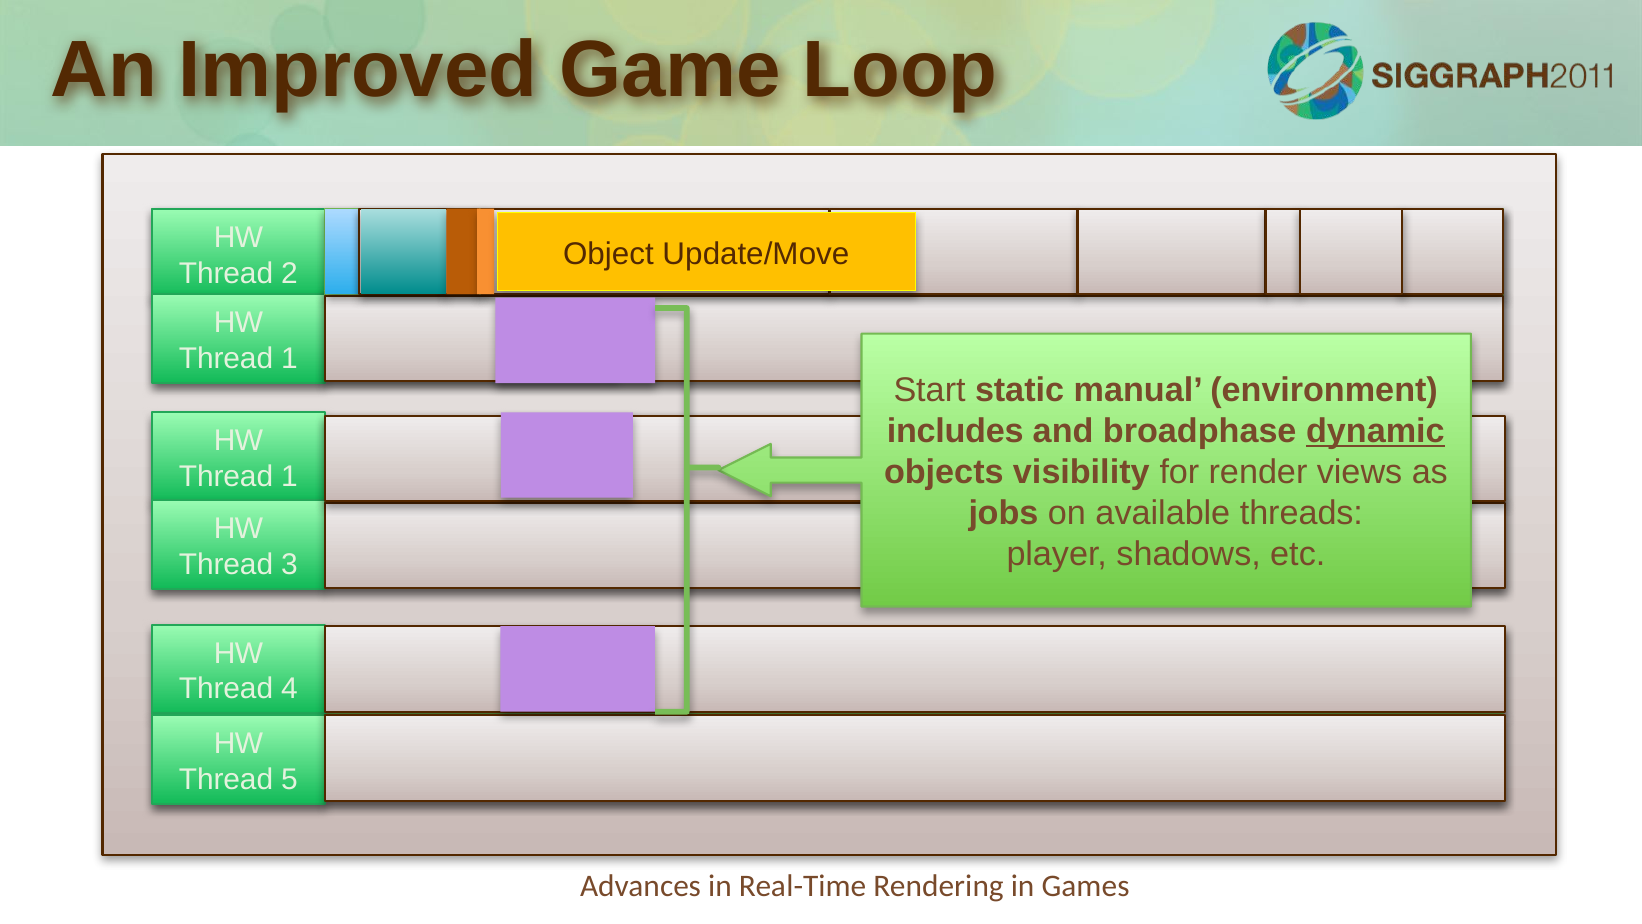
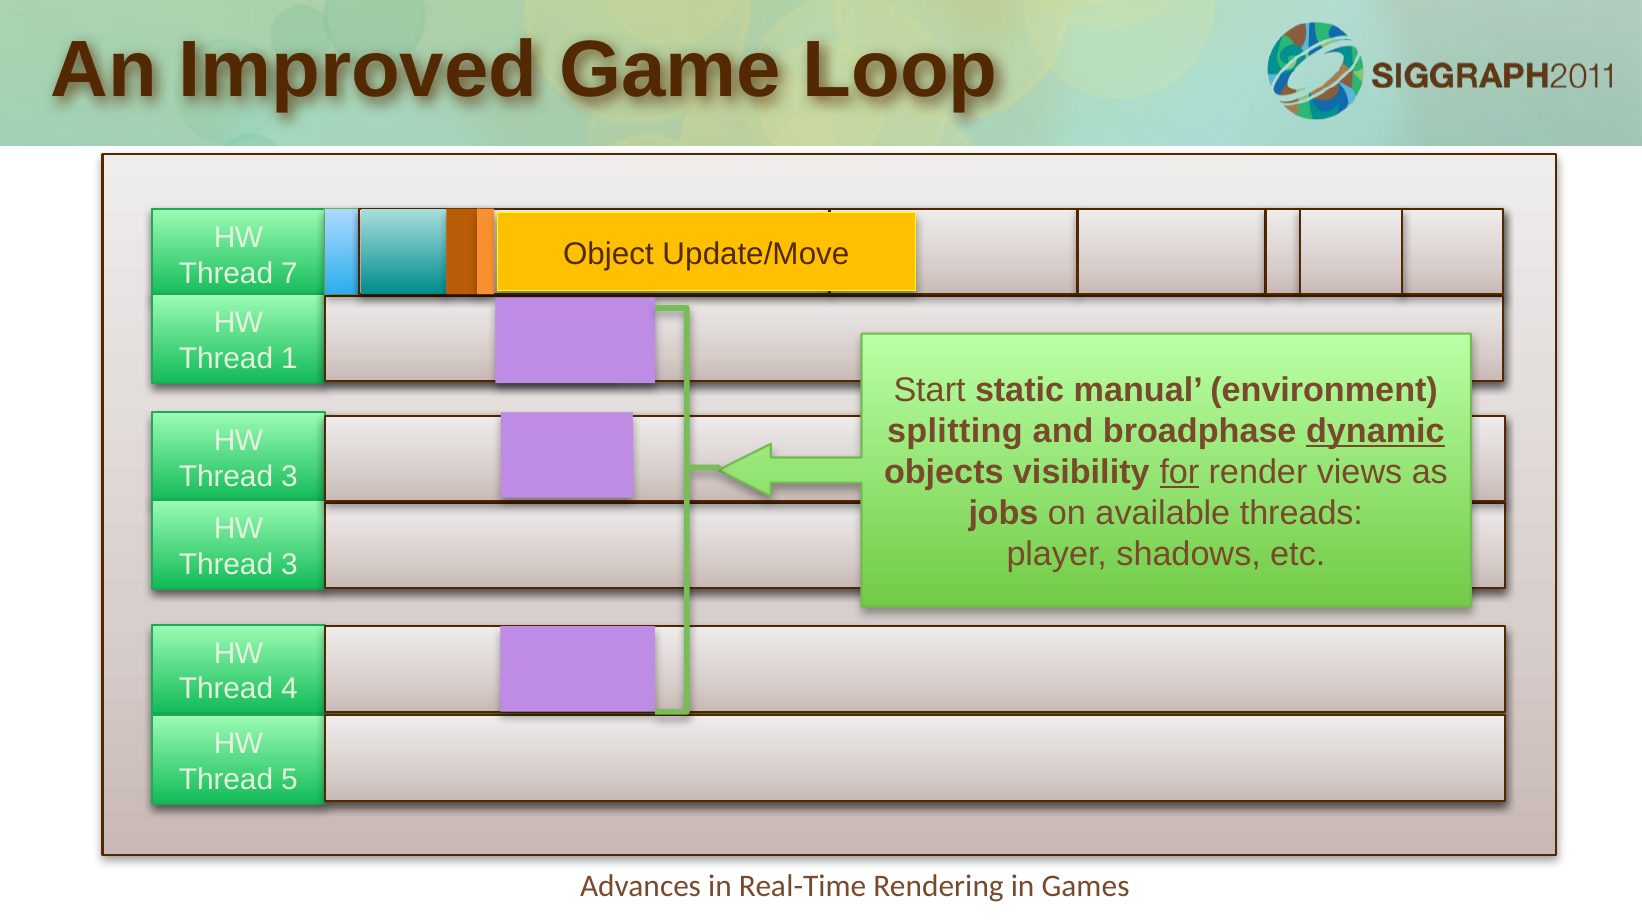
2: 2 -> 7
includes: includes -> splitting
for underline: none -> present
1 at (289, 477): 1 -> 3
